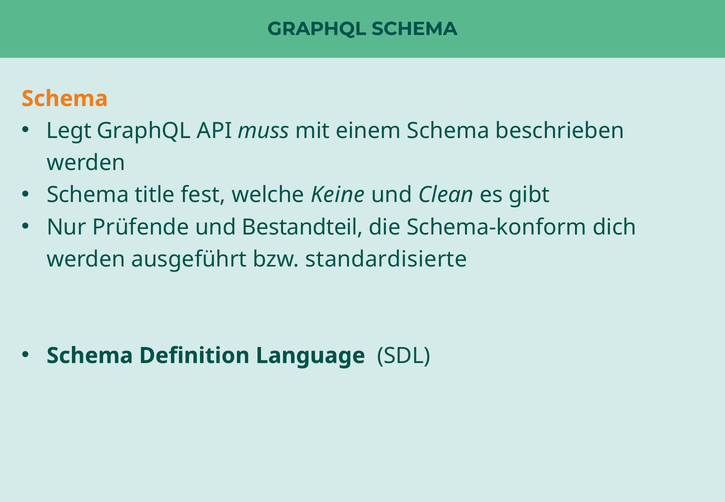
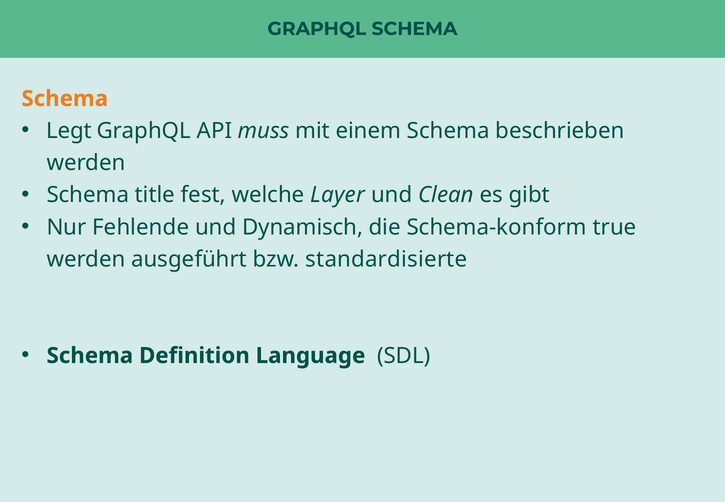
Keine: Keine -> Layer
Prüfende: Prüfende -> Fehlende
Bestandteil: Bestandteil -> Dynamisch
dich: dich -> true
